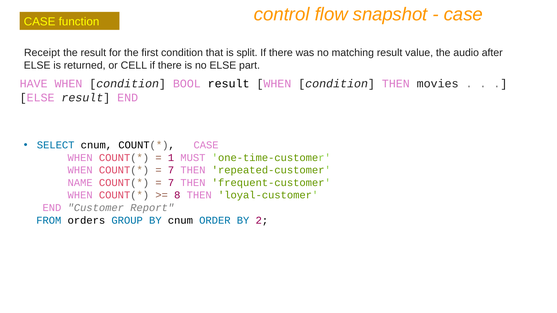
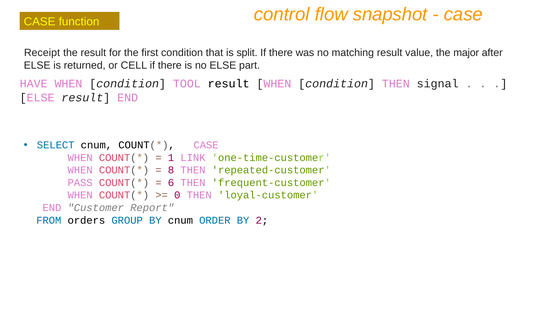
audio: audio -> major
BOOL: BOOL -> TOOL
movies: movies -> signal
MUST: MUST -> LINK
7 at (171, 170): 7 -> 8
NAME: NAME -> PASS
7 at (171, 183): 7 -> 6
8: 8 -> 0
